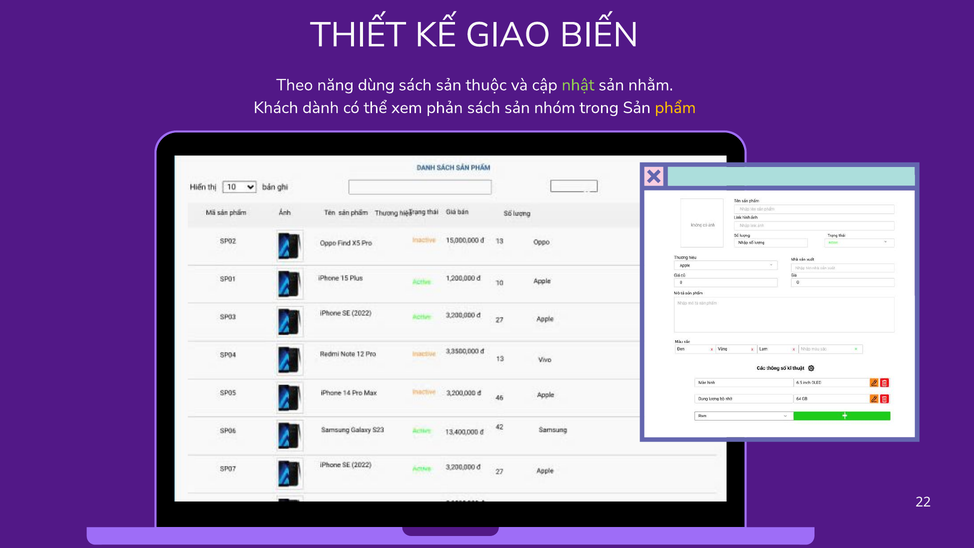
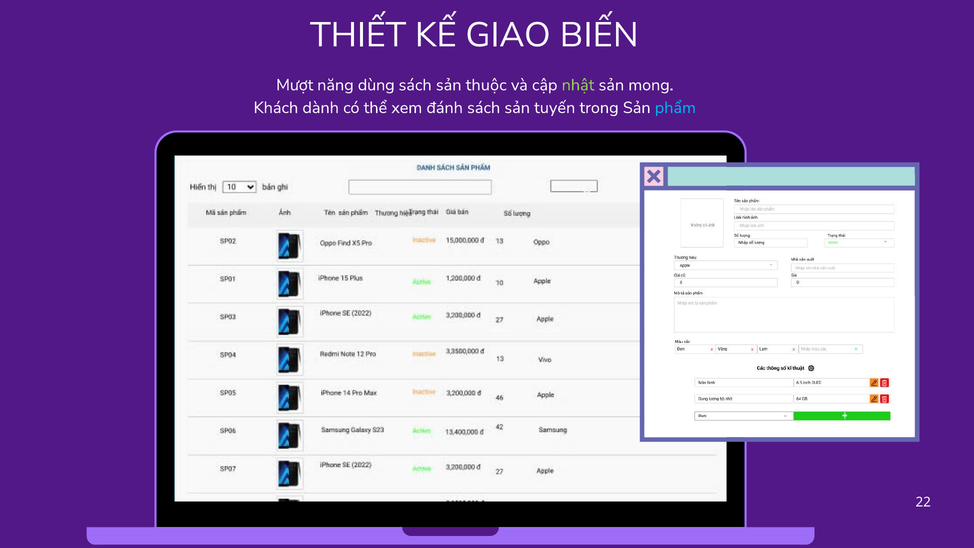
Theo: Theo -> Mượt
nhằm: nhằm -> mong
phản: phản -> đánh
nhóm: nhóm -> tuyến
phẩm colour: yellow -> light blue
